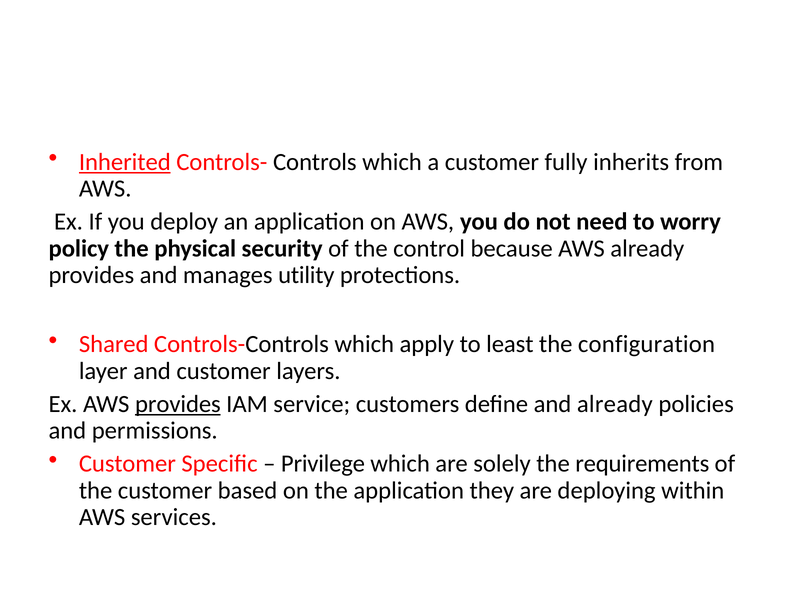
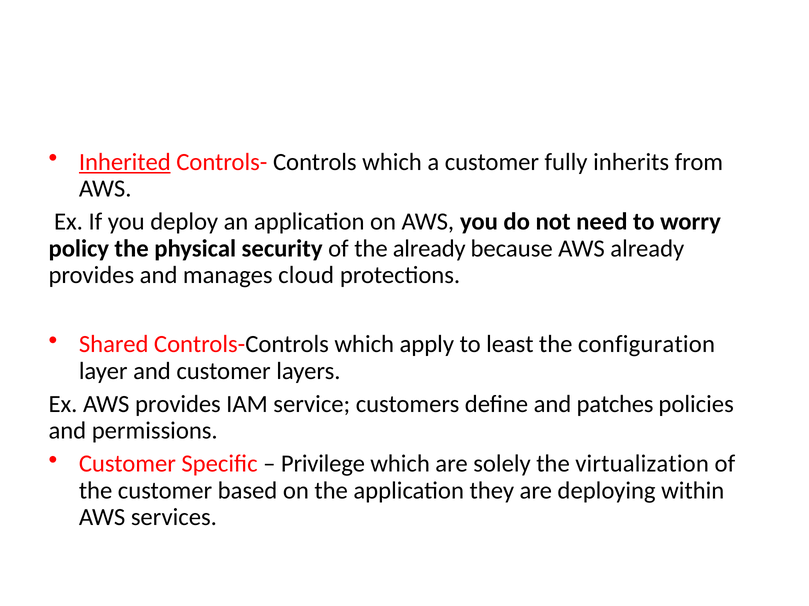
the control: control -> already
utility: utility -> cloud
provides at (178, 405) underline: present -> none
and already: already -> patches
requirements: requirements -> virtualization
